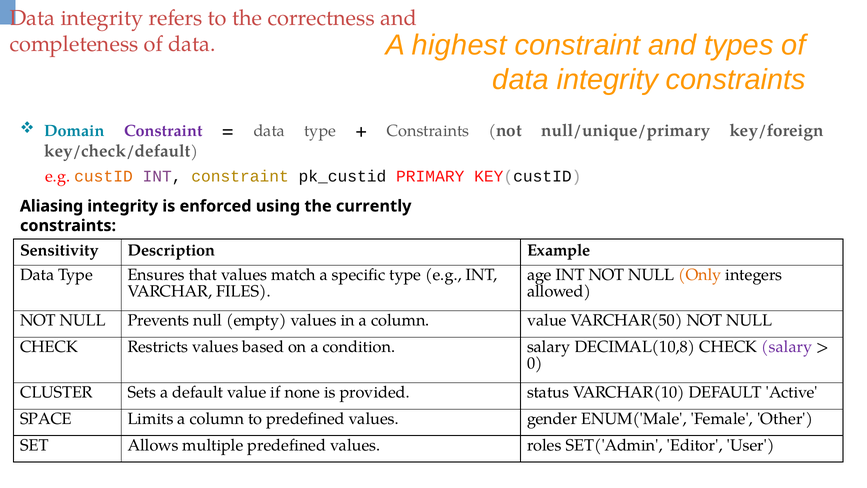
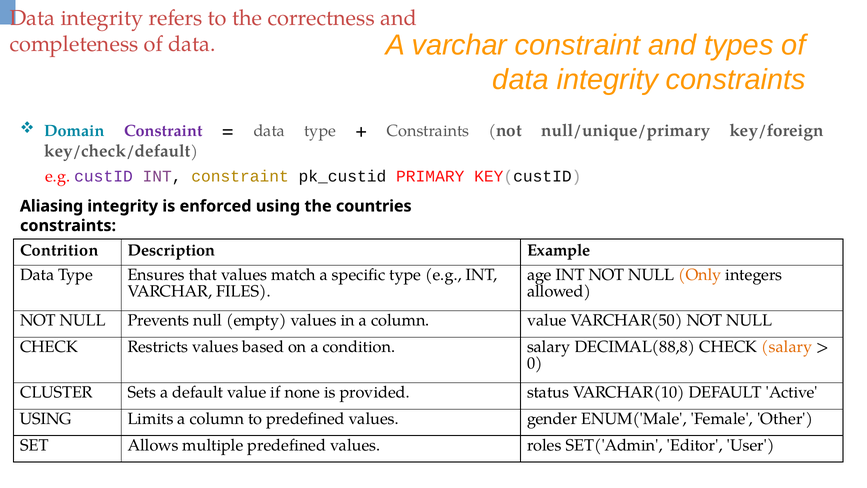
A highest: highest -> varchar
custID colour: orange -> purple
currently: currently -> countries
Sensitivity: Sensitivity -> Contrition
DECIMAL(10,8: DECIMAL(10,8 -> DECIMAL(88,8
salary at (787, 347) colour: purple -> orange
SPACE at (46, 419): SPACE -> USING
